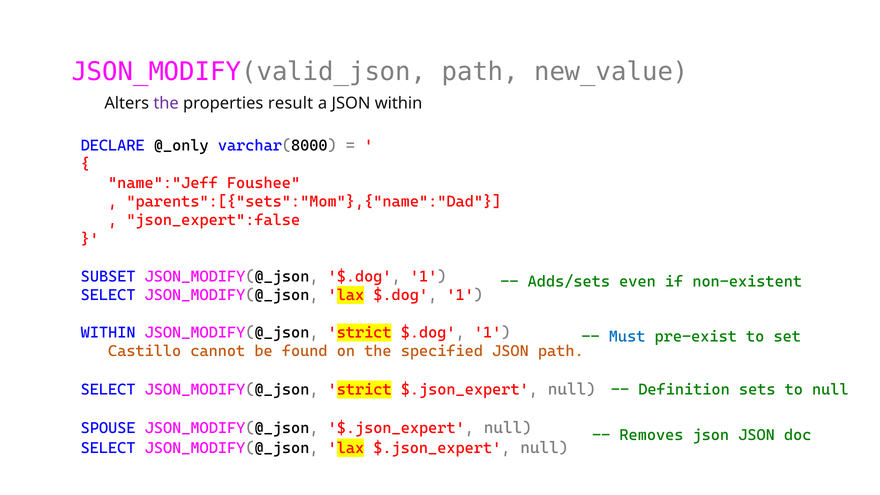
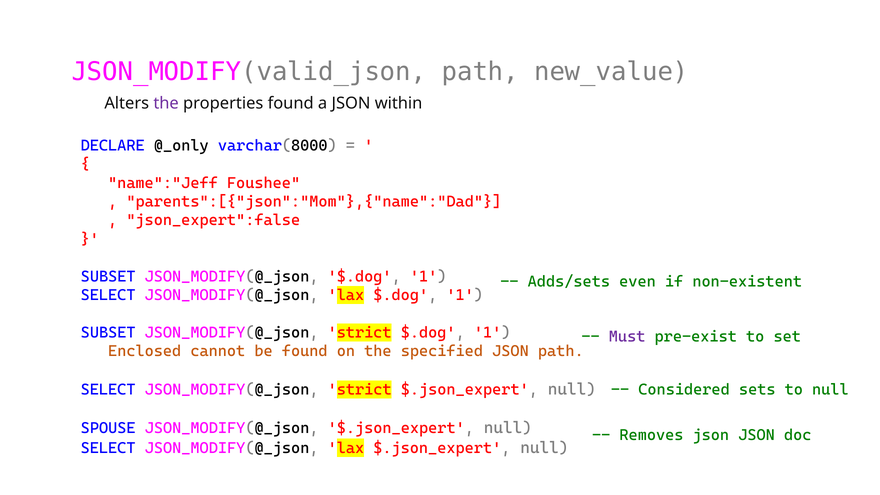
properties result: result -> found
parents":[{"sets":"Mom"},{"name":"Dad: parents":[{"sets":"Mom"},{"name":"Dad -> parents":[{"json":"Mom"},{"name":"Dad
WITHIN at (108, 333): WITHIN -> SUBSET
Must colour: blue -> purple
Castillo: Castillo -> Enclosed
Definition: Definition -> Considered
